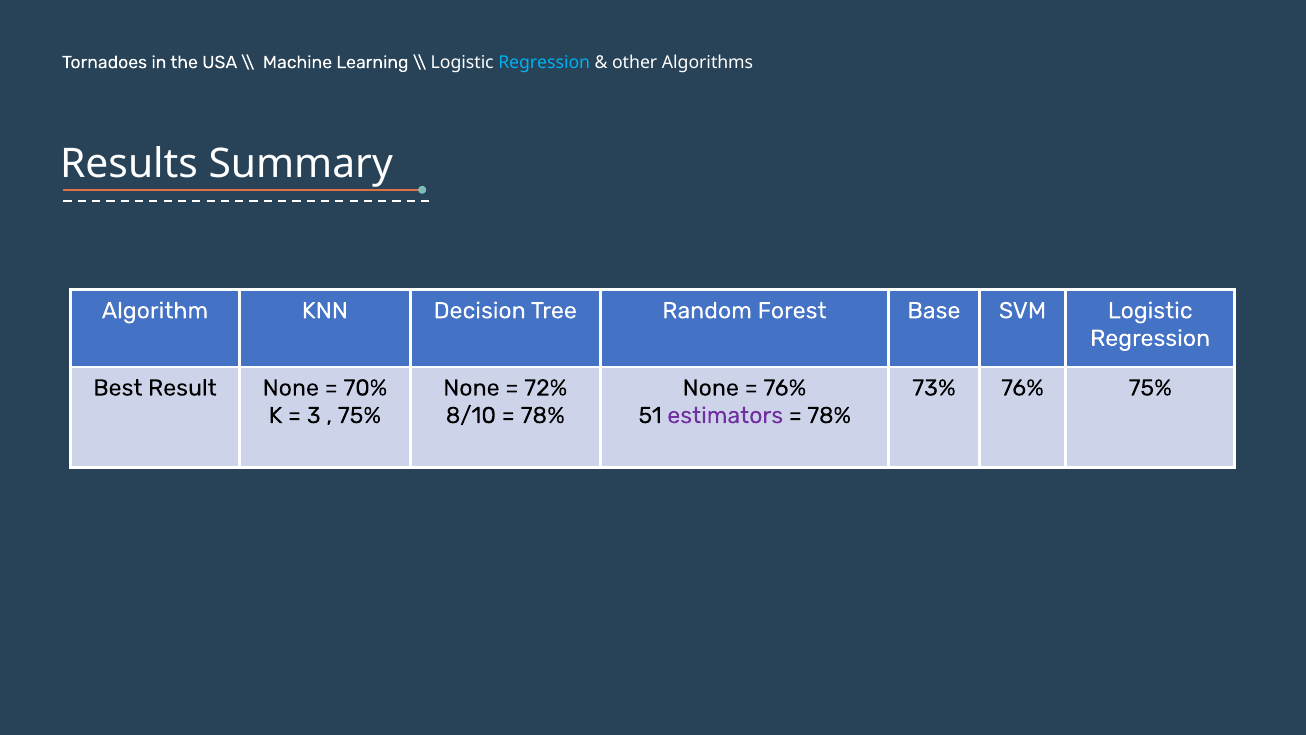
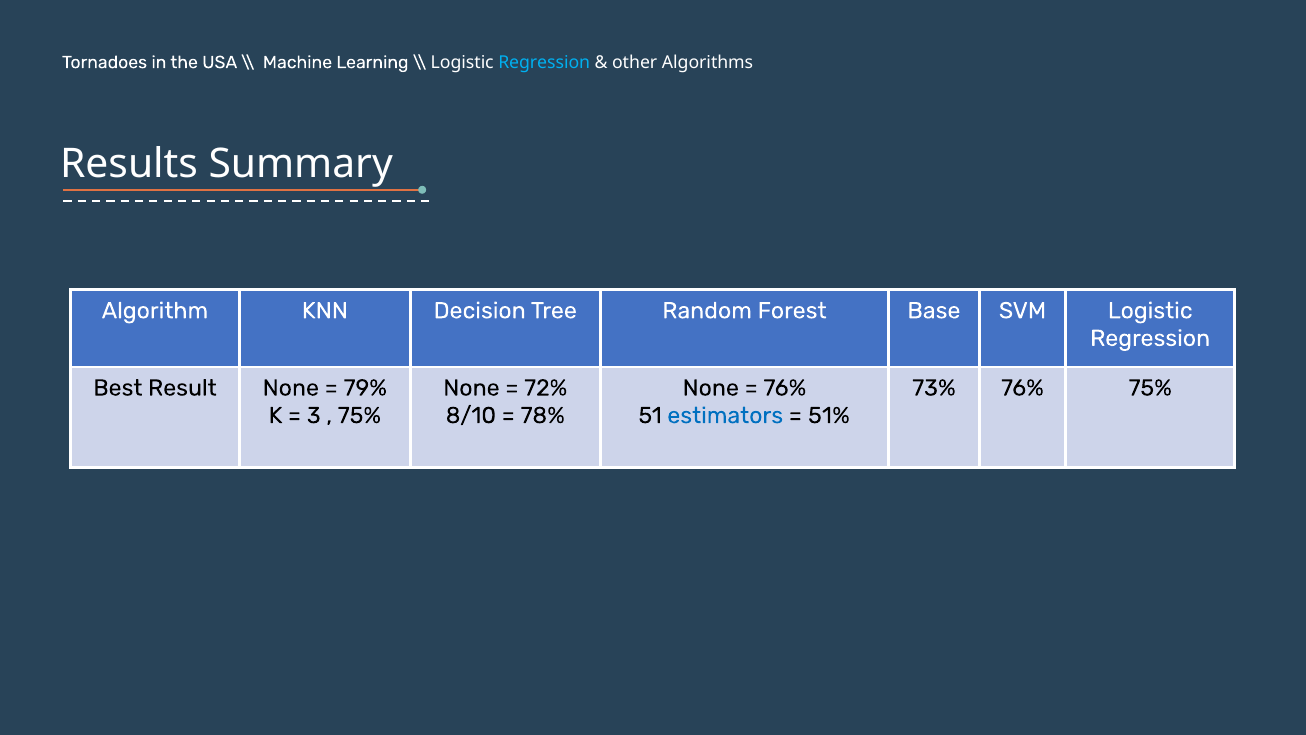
70%: 70% -> 79%
estimators colour: purple -> blue
78% at (829, 415): 78% -> 51%
